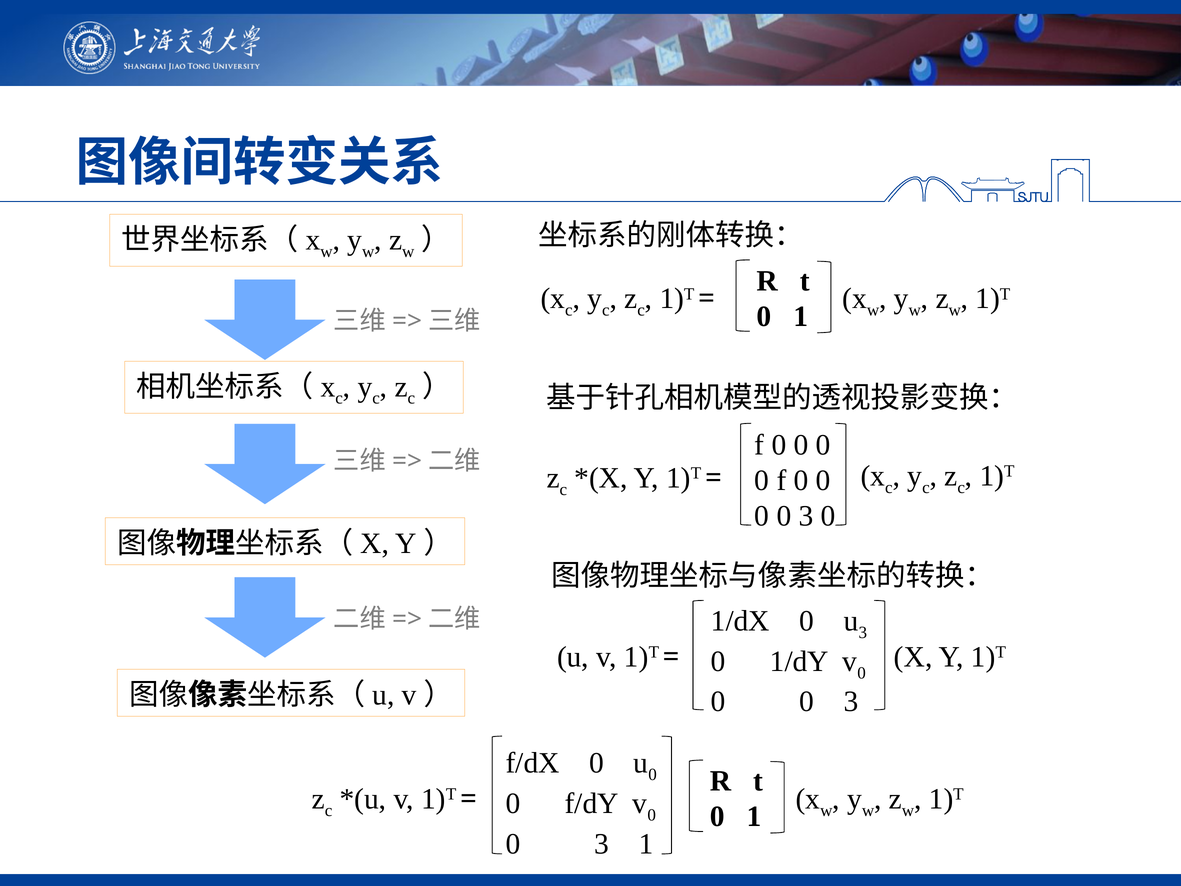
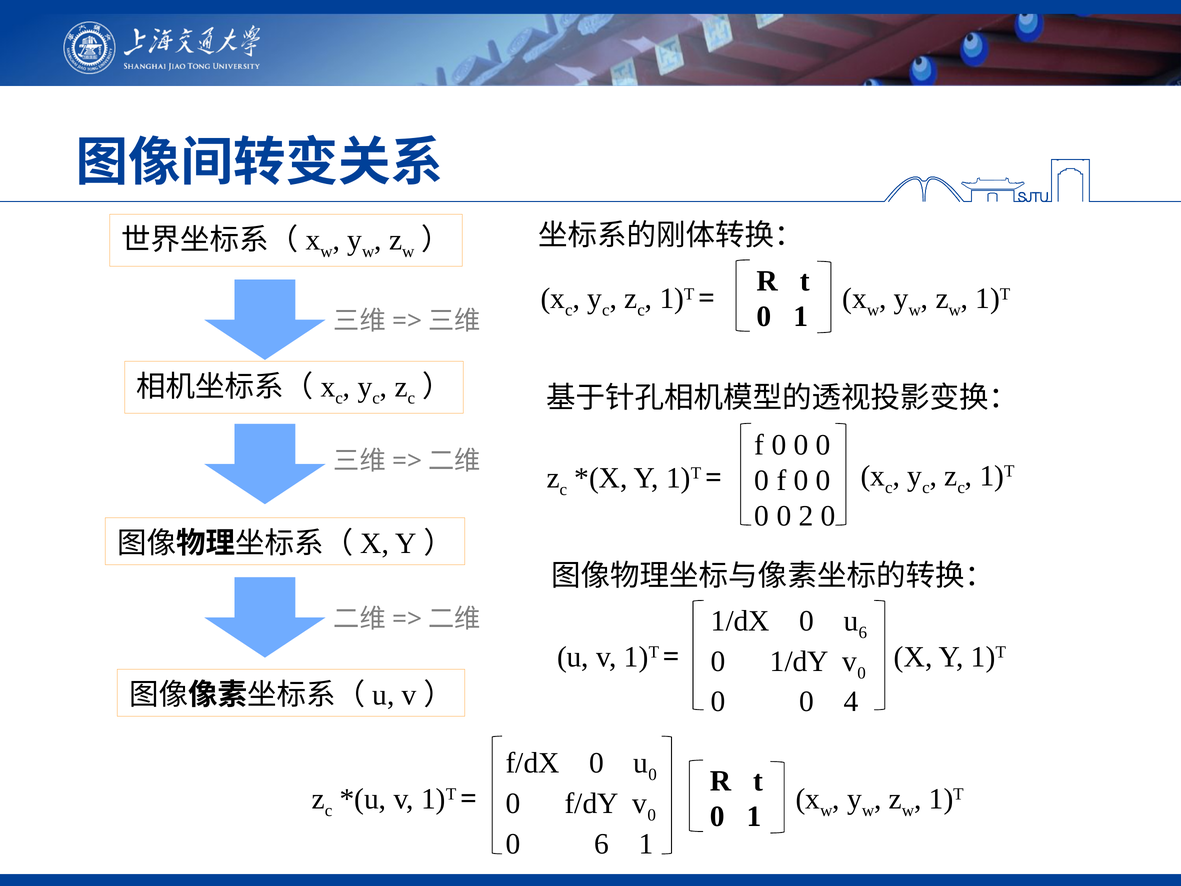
3 at (806, 516): 3 -> 2
u 3: 3 -> 6
3 at (851, 702): 3 -> 4
3 at (602, 844): 3 -> 6
